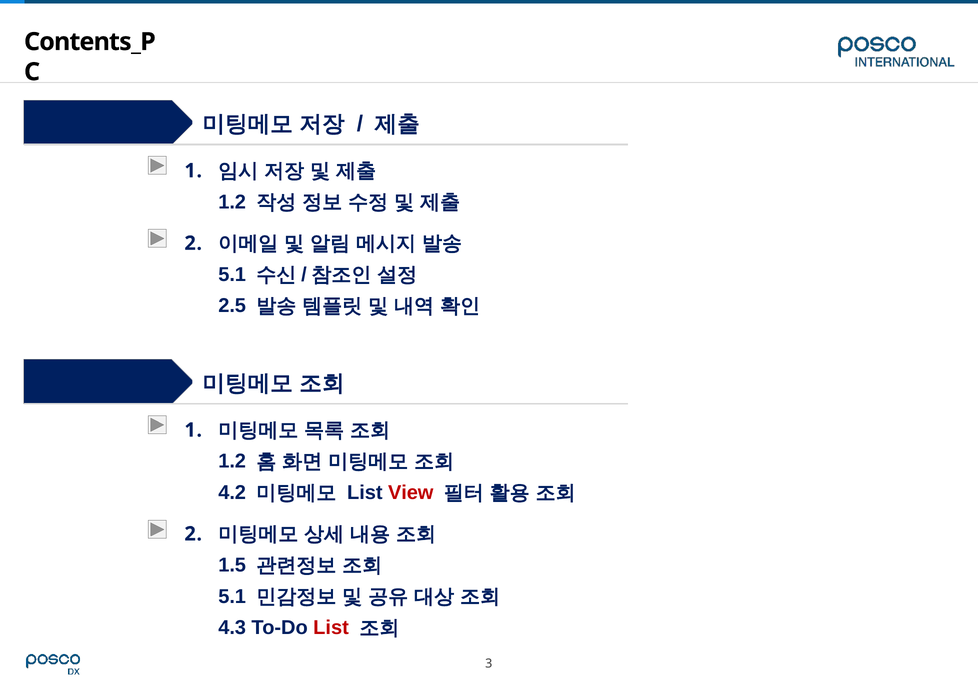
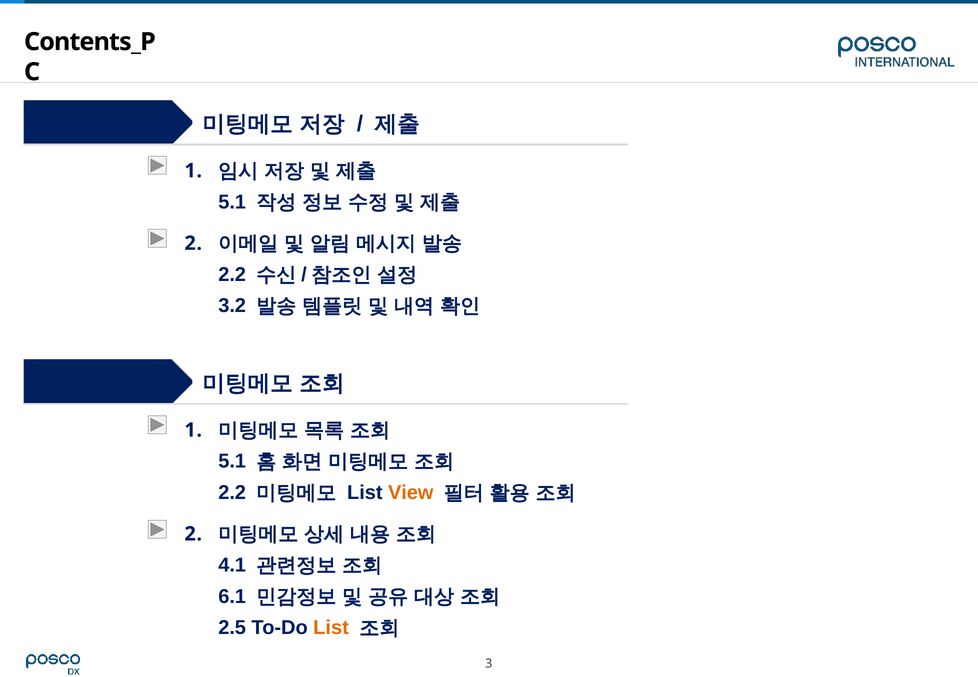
1.2 at (232, 202): 1.2 -> 5.1
5.1 at (232, 275): 5.1 -> 2.2
2.5: 2.5 -> 3.2
1.2 at (232, 461): 1.2 -> 5.1
4.2 at (232, 493): 4.2 -> 2.2
View colour: red -> orange
1.5: 1.5 -> 4.1
5.1 at (232, 596): 5.1 -> 6.1
4.3: 4.3 -> 2.5
List at (331, 628) colour: red -> orange
